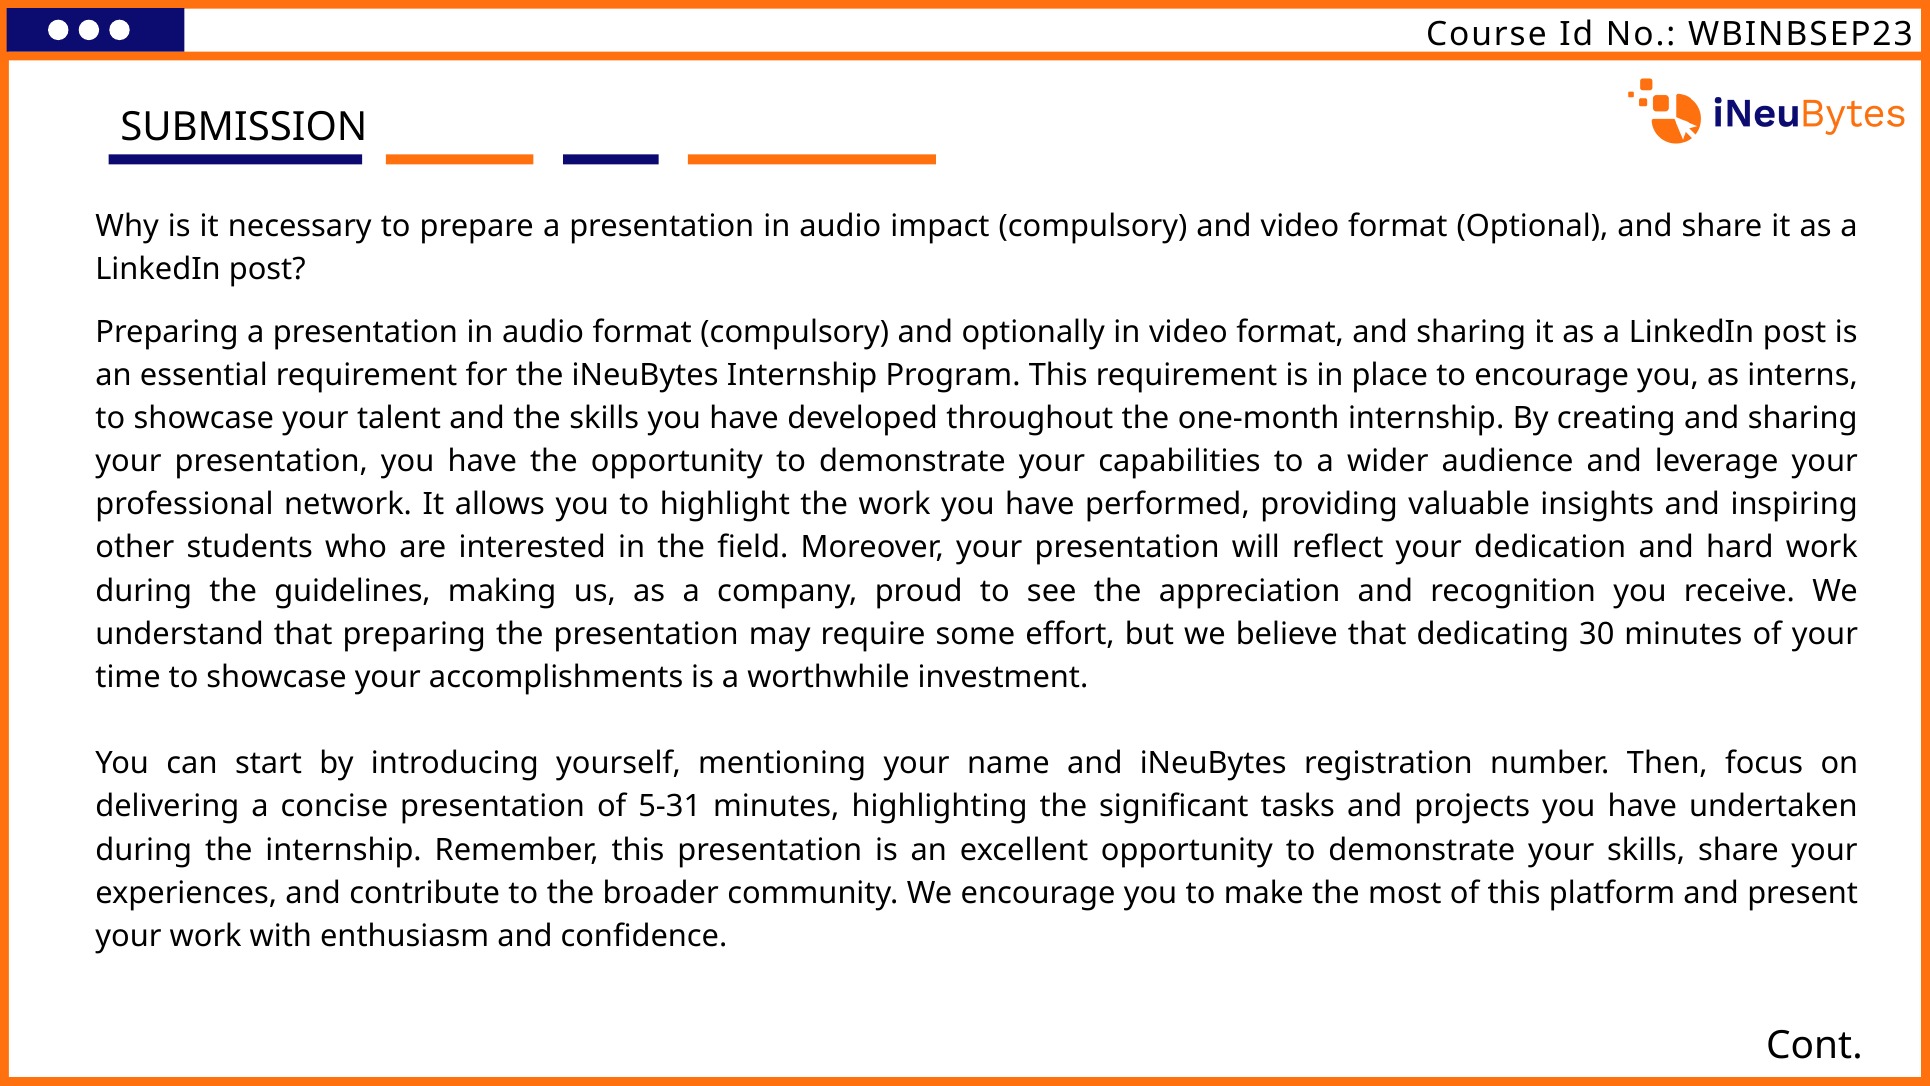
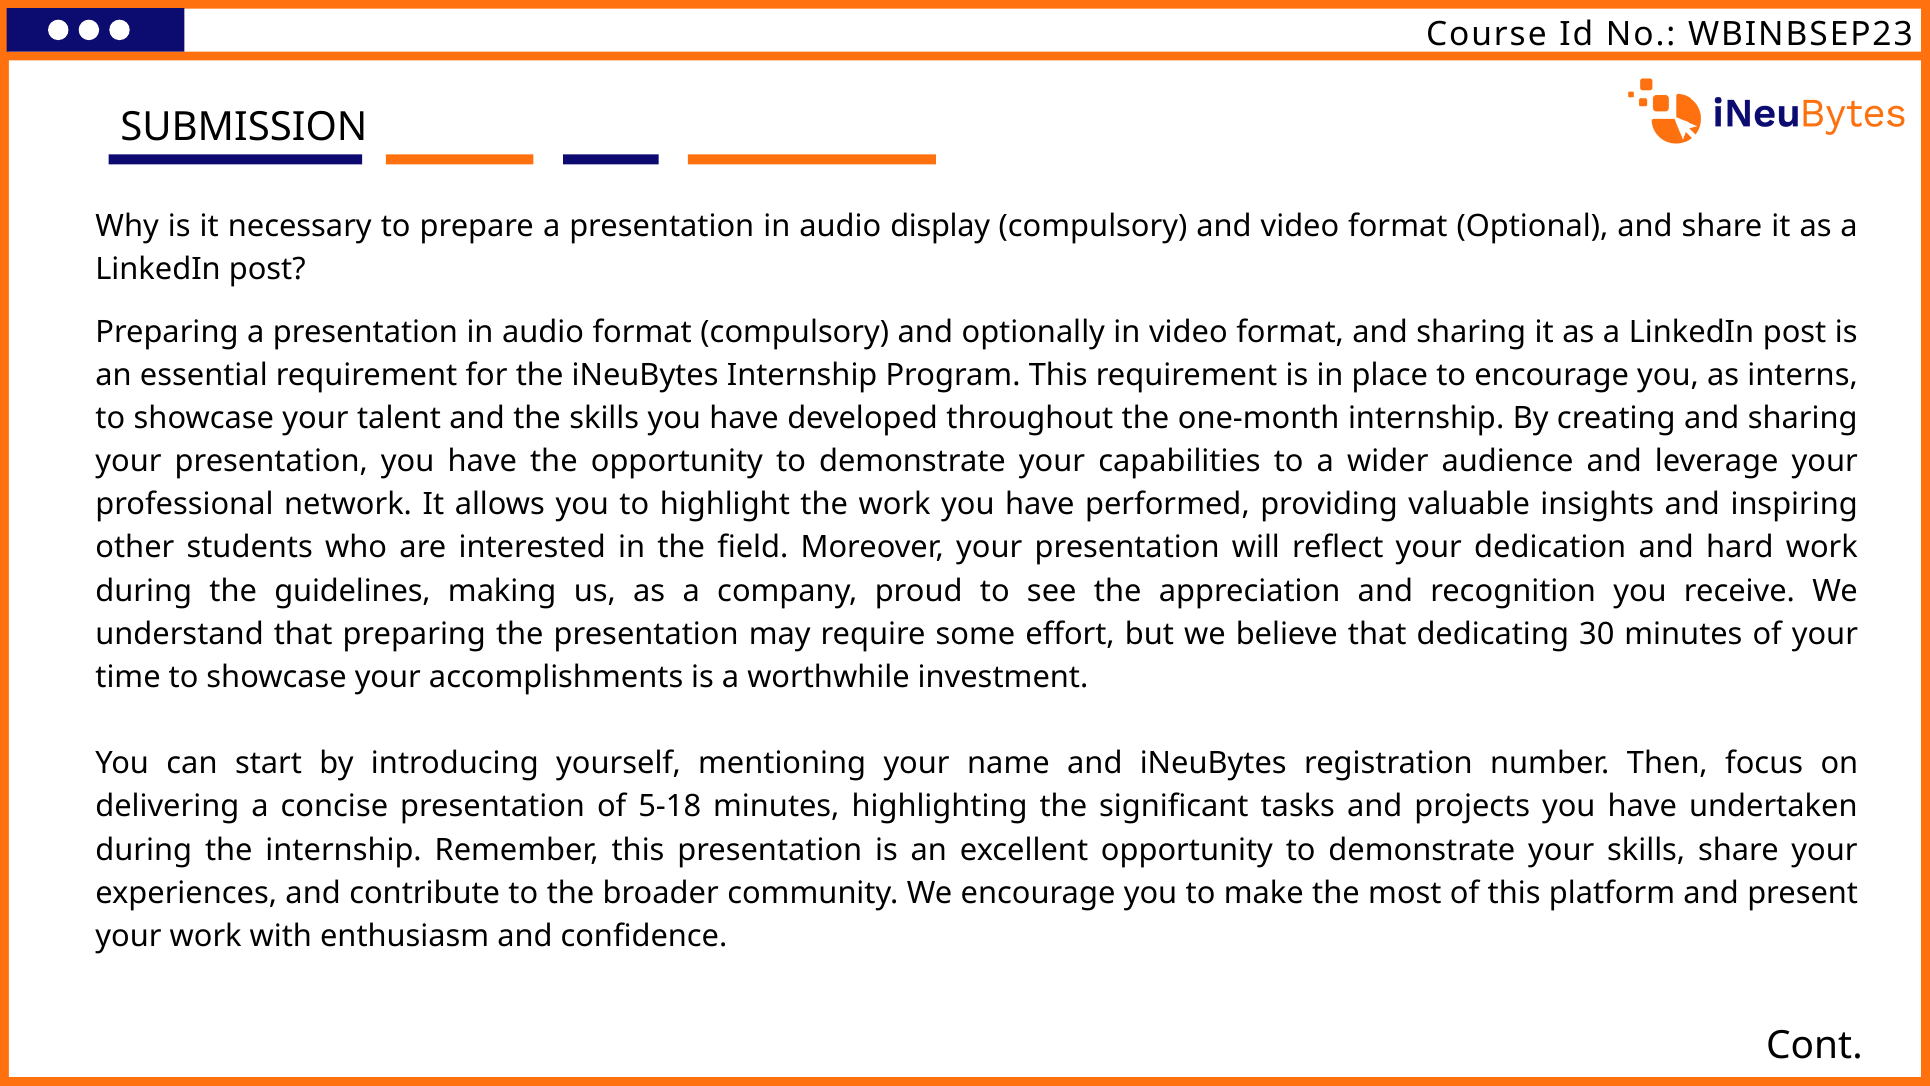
impact: impact -> display
5-31: 5-31 -> 5-18
